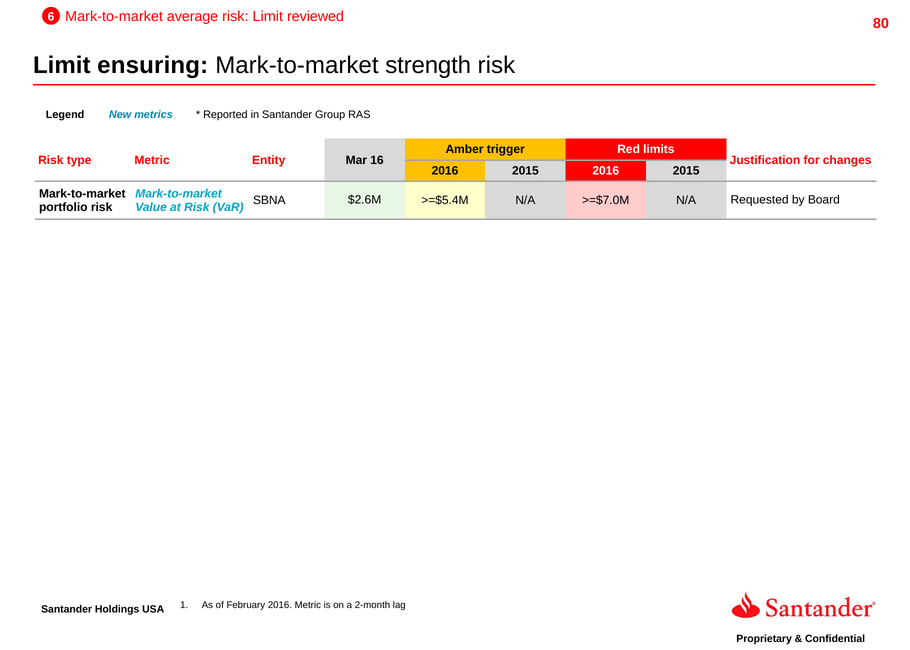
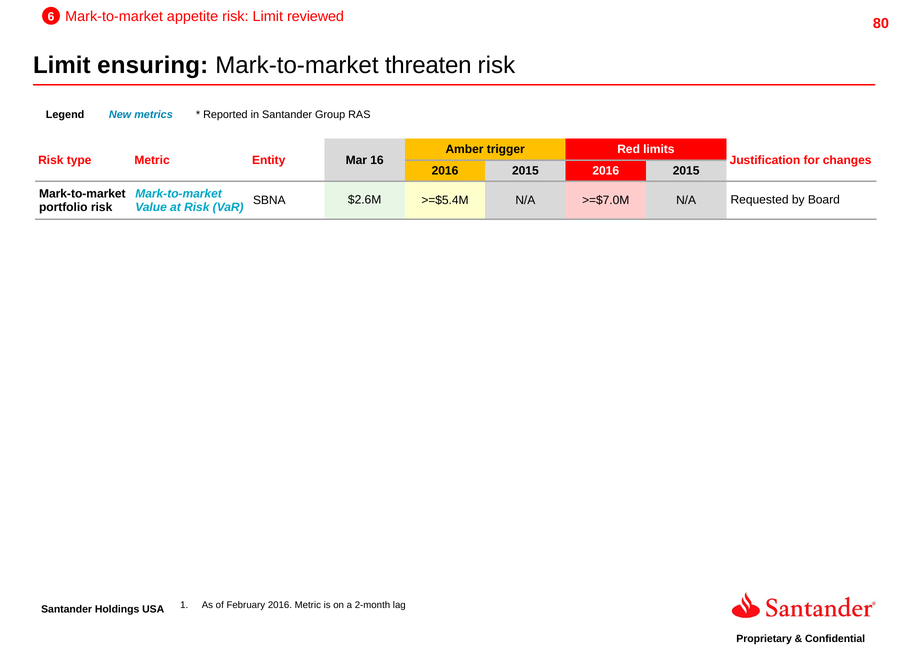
average: average -> appetite
strength: strength -> threaten
